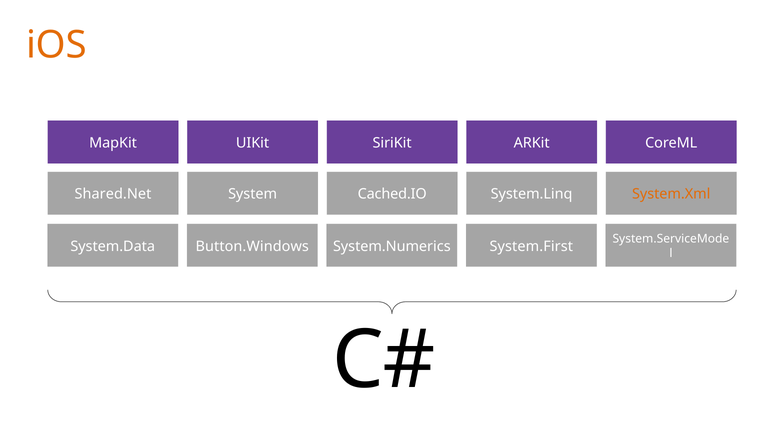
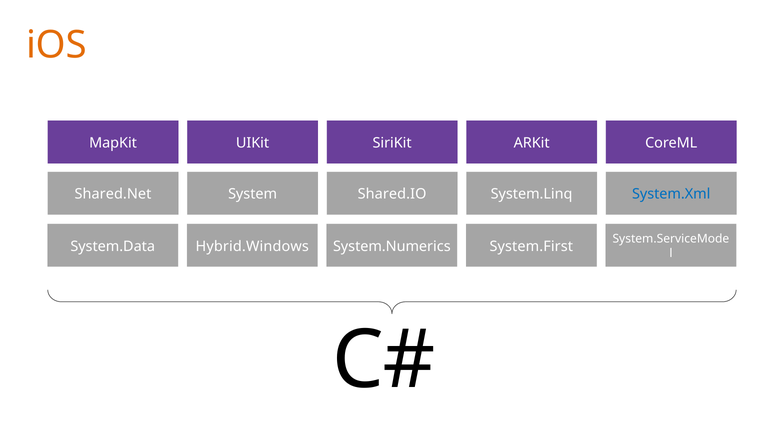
Cached.IO: Cached.IO -> Shared.IO
System.Xml colour: orange -> blue
Button.Windows: Button.Windows -> Hybrid.Windows
